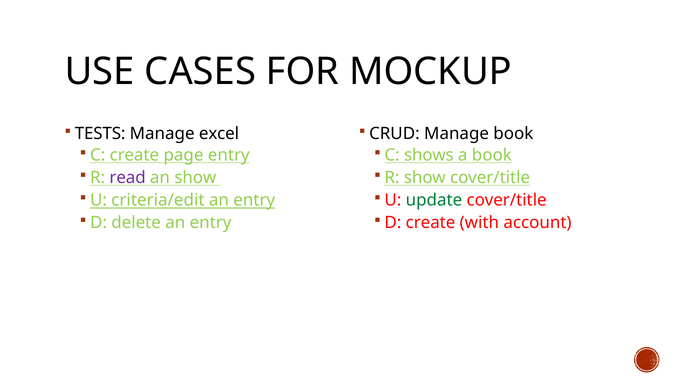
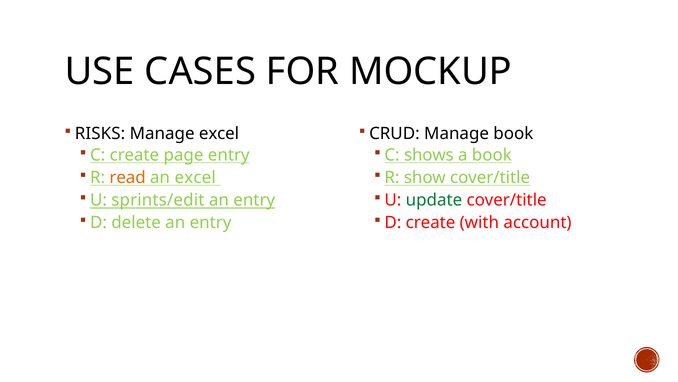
TESTS: TESTS -> RISKS
read colour: purple -> orange
an show: show -> excel
criteria/edit: criteria/edit -> sprints/edit
